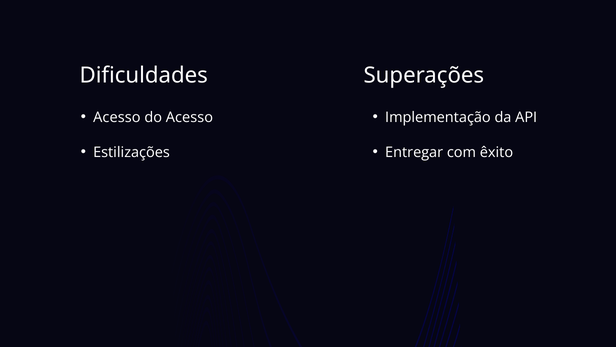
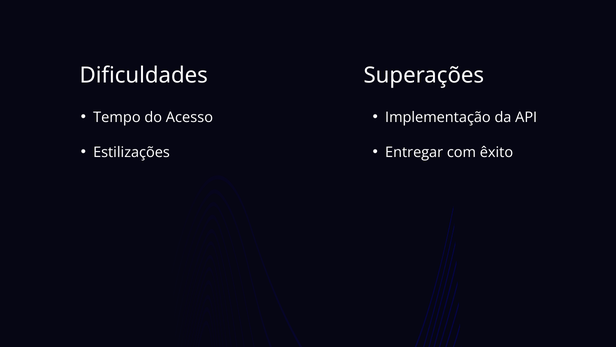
Acesso at (117, 117): Acesso -> Tempo
